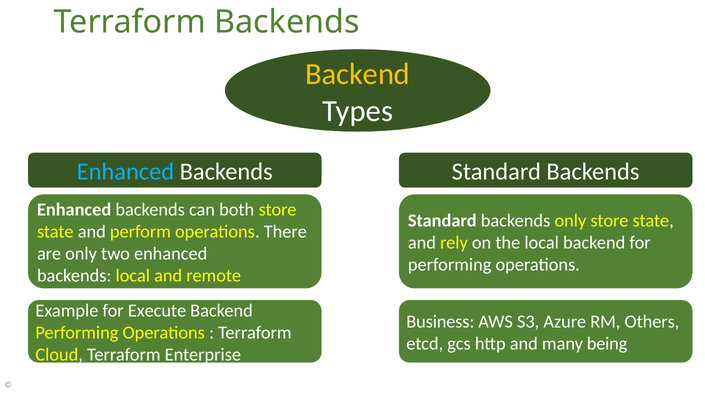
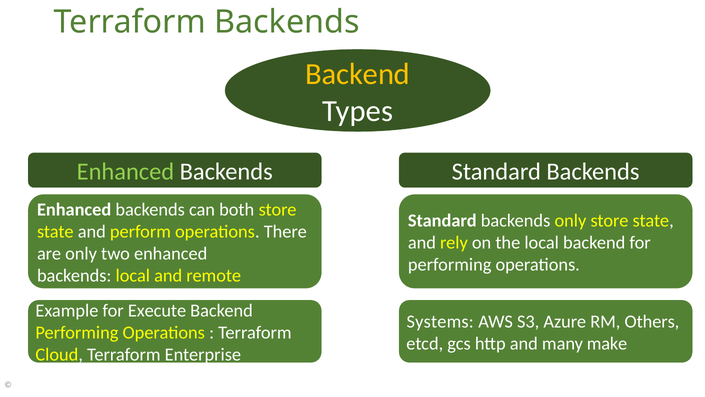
Enhanced at (125, 172) colour: light blue -> light green
Business: Business -> Systems
being: being -> make
